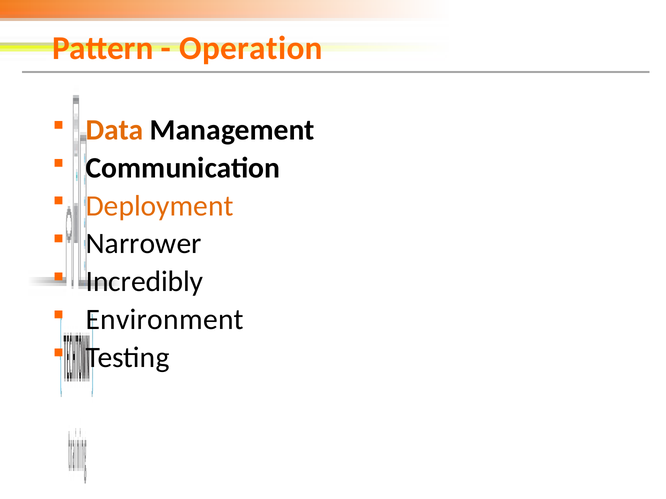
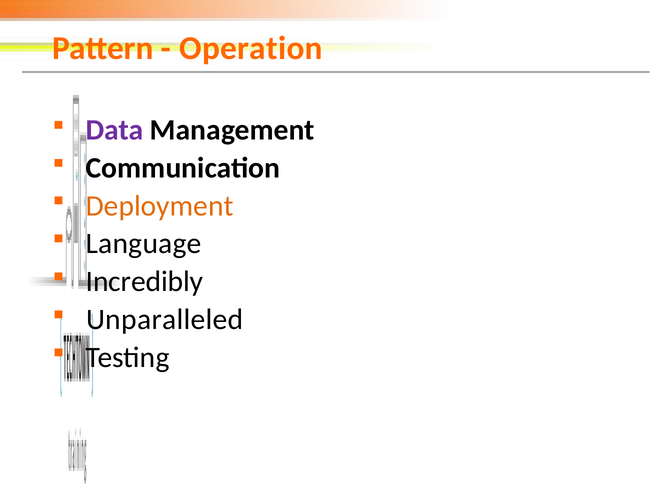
Data colour: orange -> purple
Narrower: Narrower -> Language
Environment: Environment -> Unparalleled
